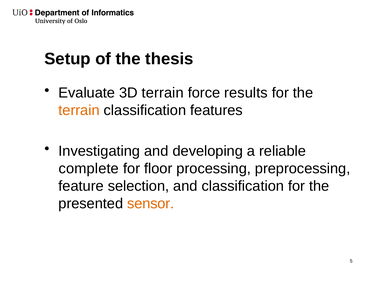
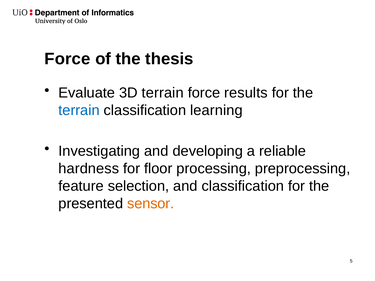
Setup at (68, 59): Setup -> Force
terrain at (79, 110) colour: orange -> blue
features: features -> learning
complete: complete -> hardness
